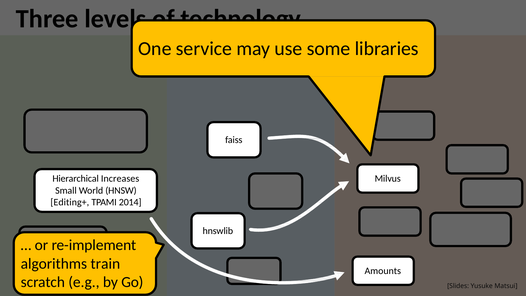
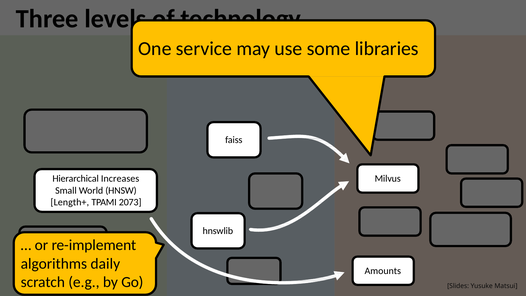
Editing+: Editing+ -> Length+
2014: 2014 -> 2073
train: train -> daily
